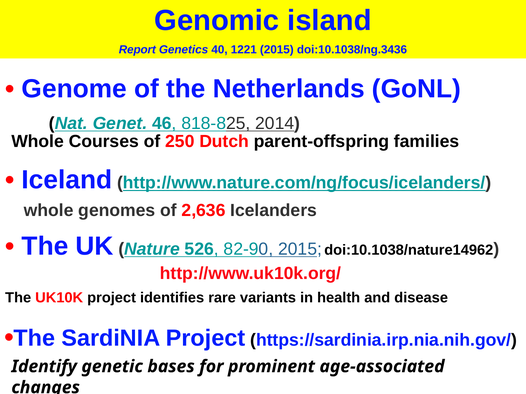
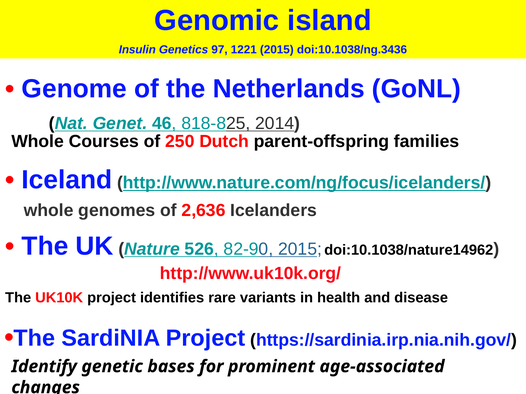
Report: Report -> Insulin
40: 40 -> 97
